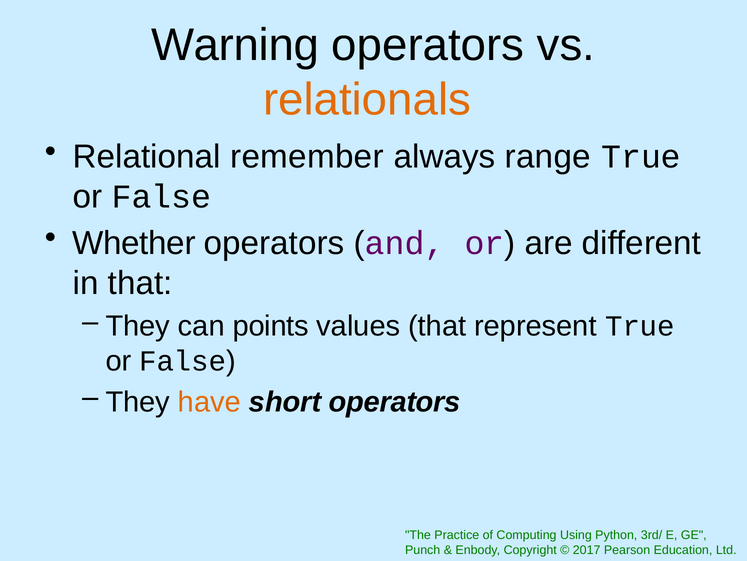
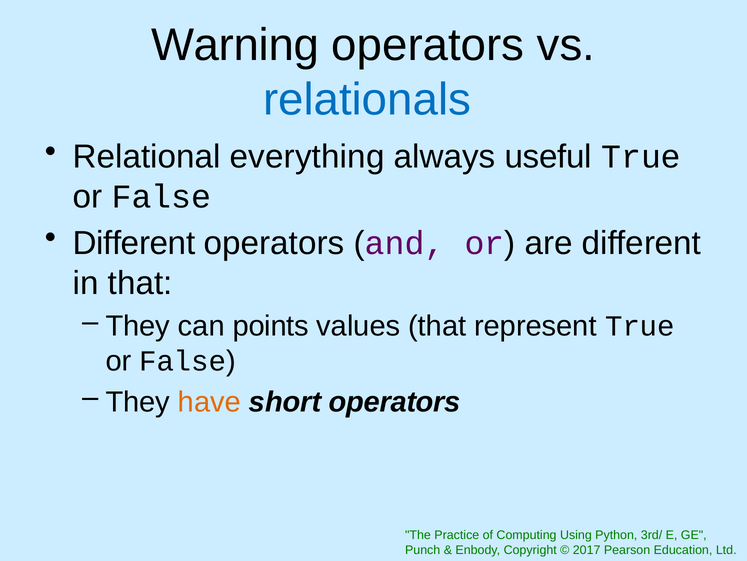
relationals colour: orange -> blue
remember: remember -> everything
range: range -> useful
Whether at (134, 243): Whether -> Different
